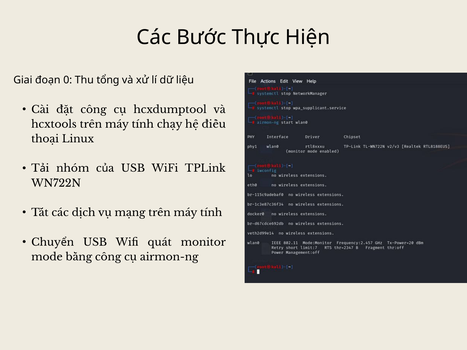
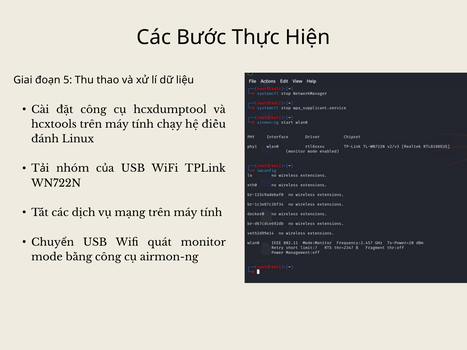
0: 0 -> 5
tổng: tổng -> thao
thoại: thoại -> đánh
